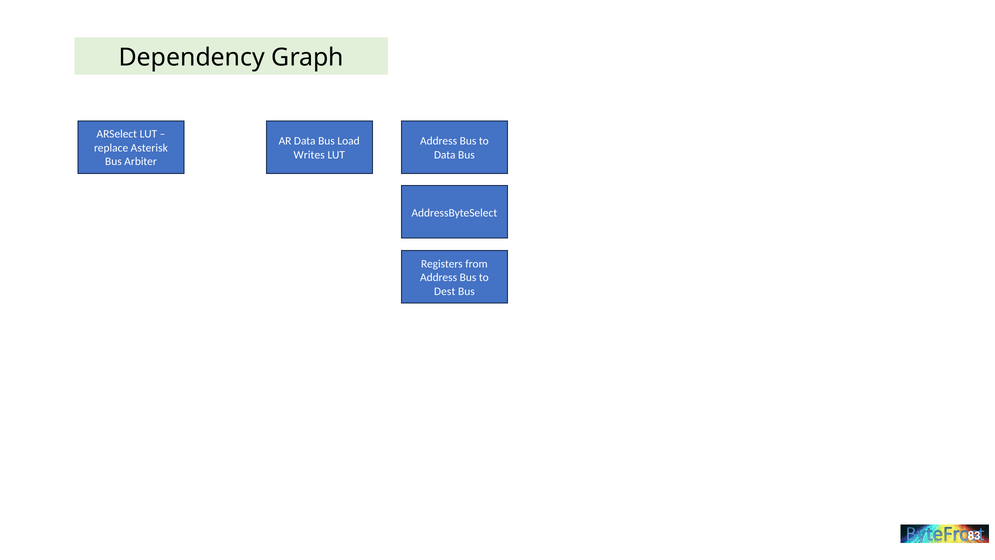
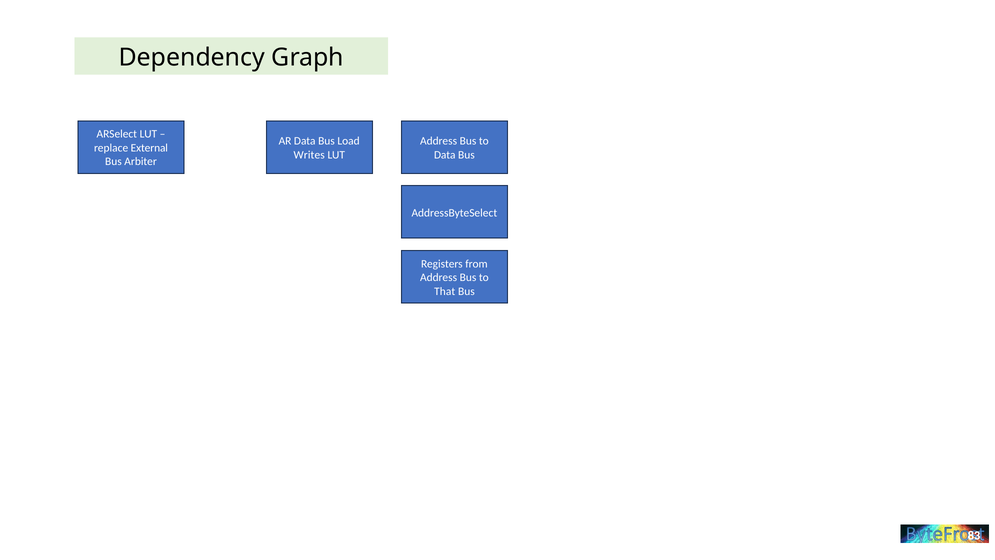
Asterisk: Asterisk -> External
Dest: Dest -> That
